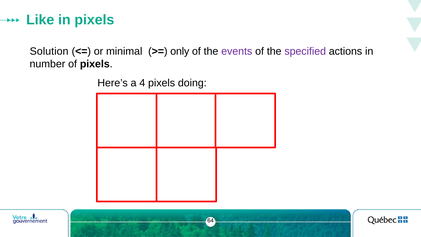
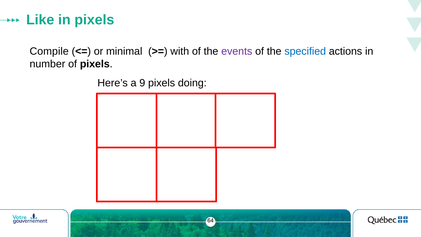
Solution: Solution -> Compile
only: only -> with
specified colour: purple -> blue
4: 4 -> 9
